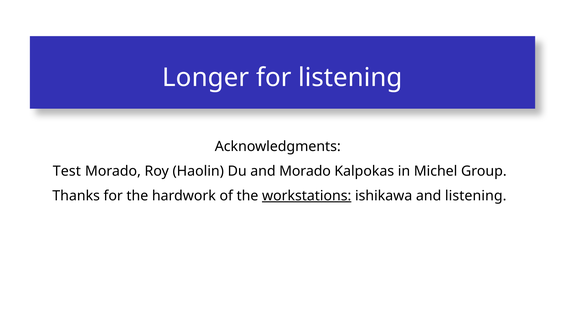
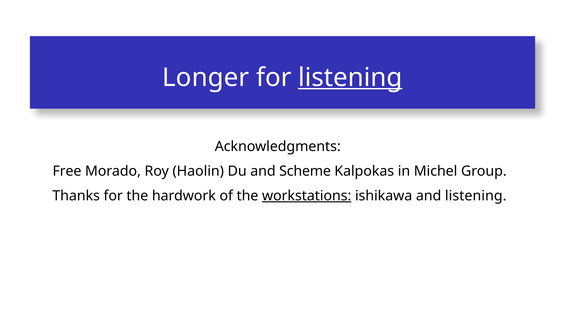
listening at (350, 77) underline: none -> present
Test: Test -> Free
and Morado: Morado -> Scheme
